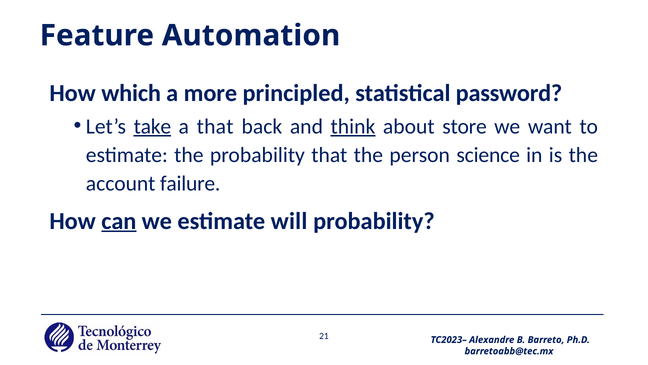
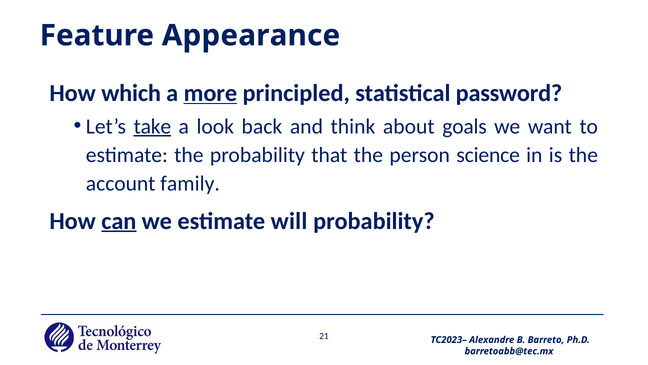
Automation: Automation -> Appearance
more underline: none -> present
a that: that -> look
think underline: present -> none
store: store -> goals
failure: failure -> family
